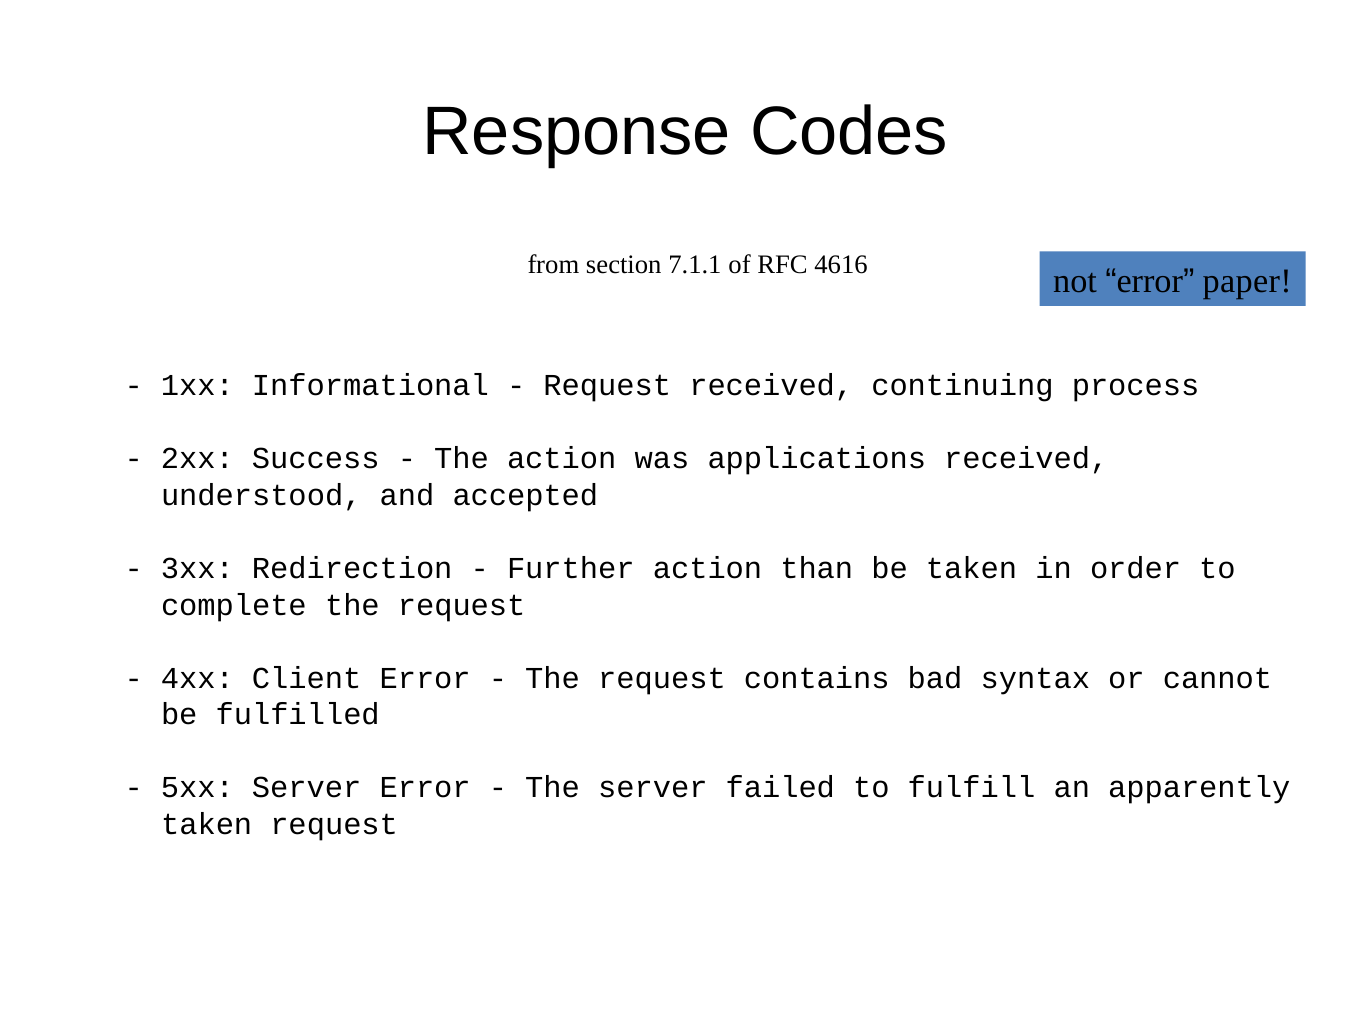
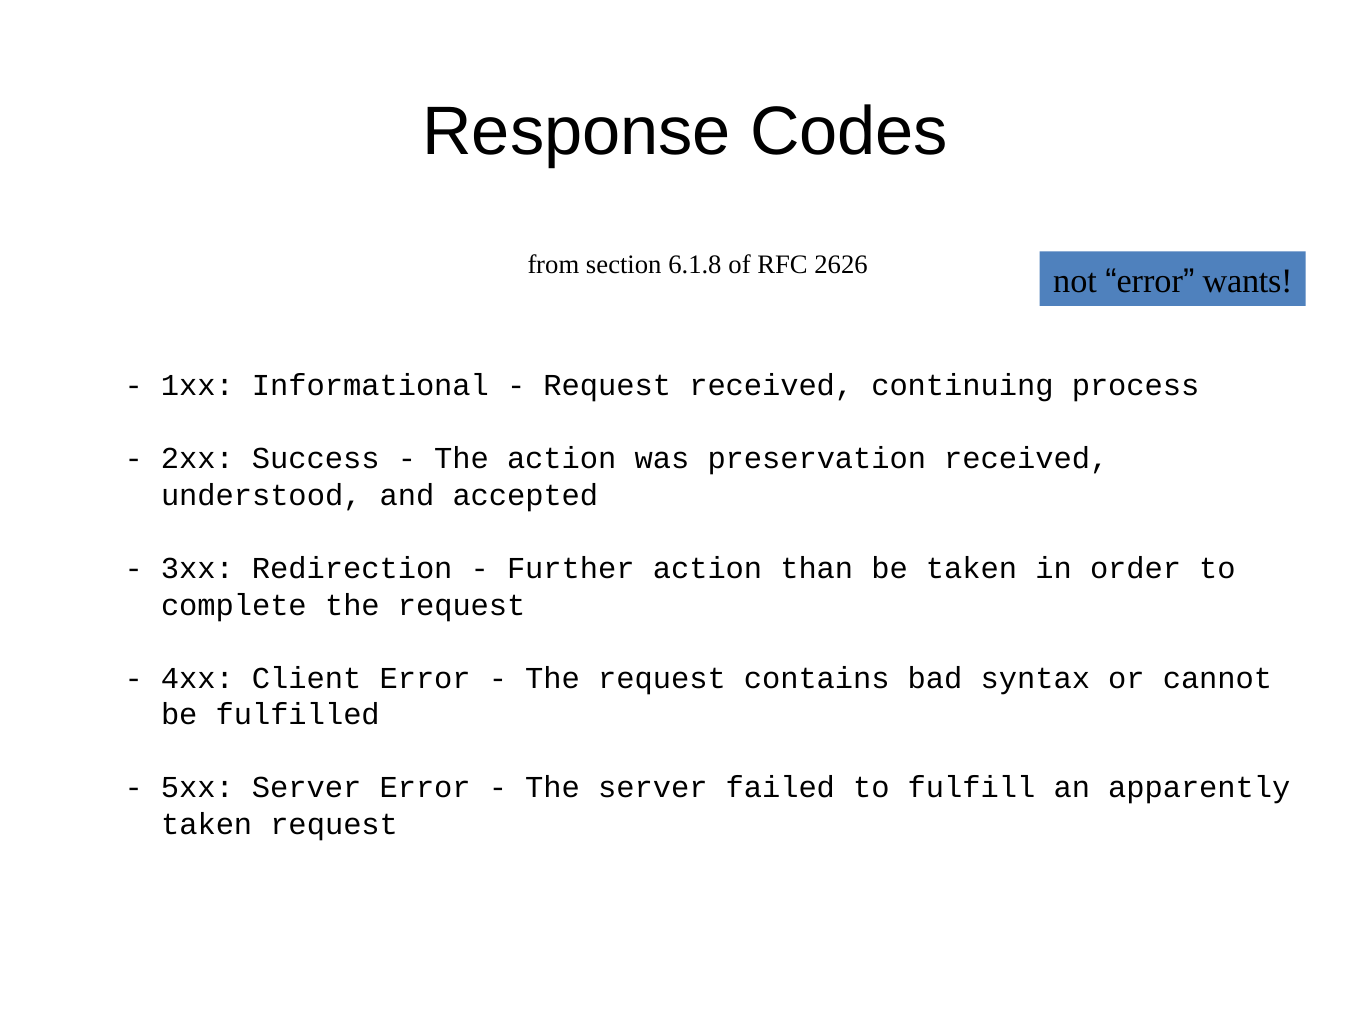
7.1.1: 7.1.1 -> 6.1.8
4616: 4616 -> 2626
paper: paper -> wants
applications: applications -> preservation
